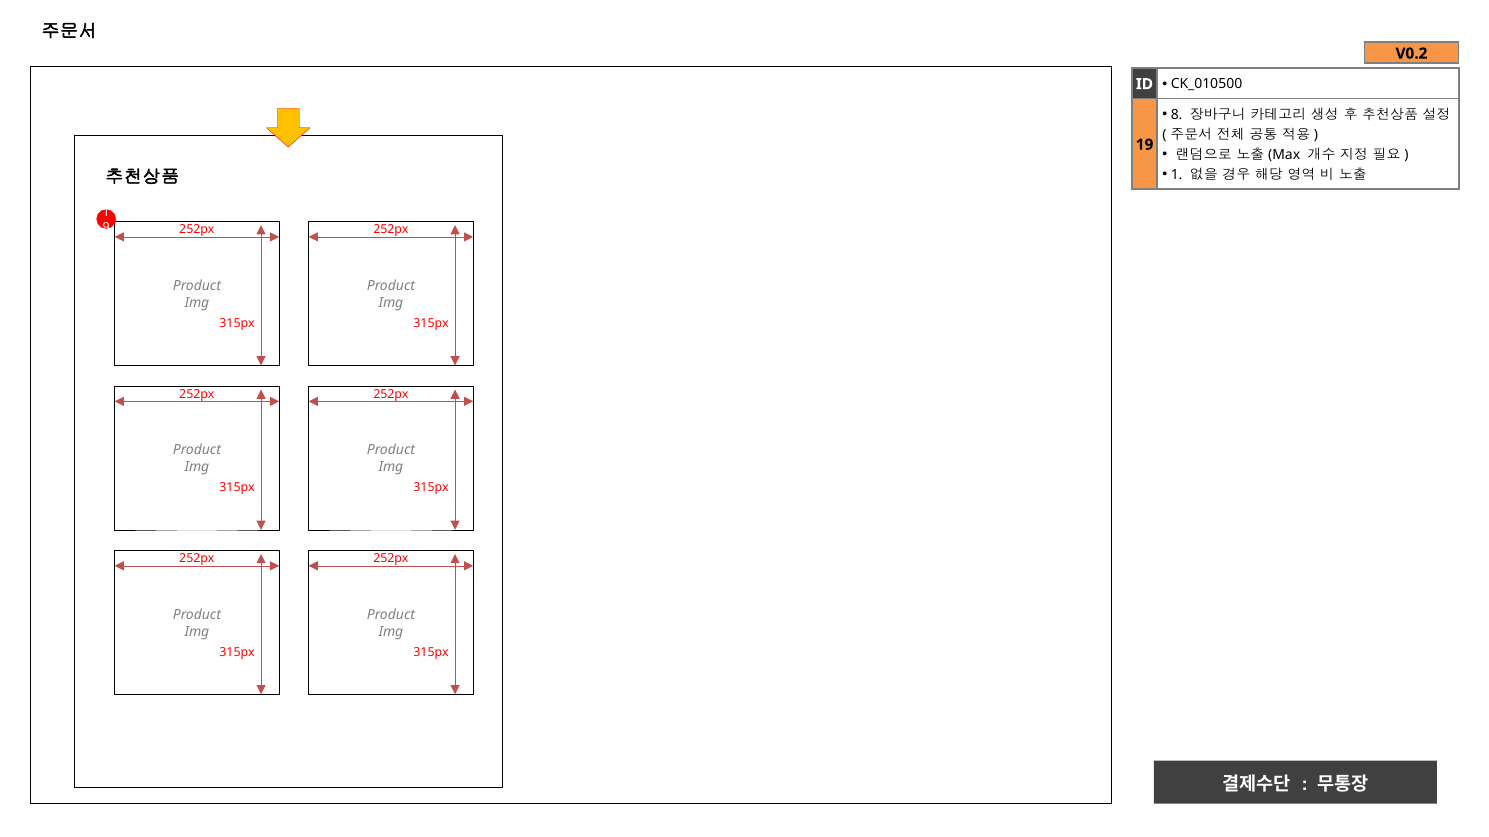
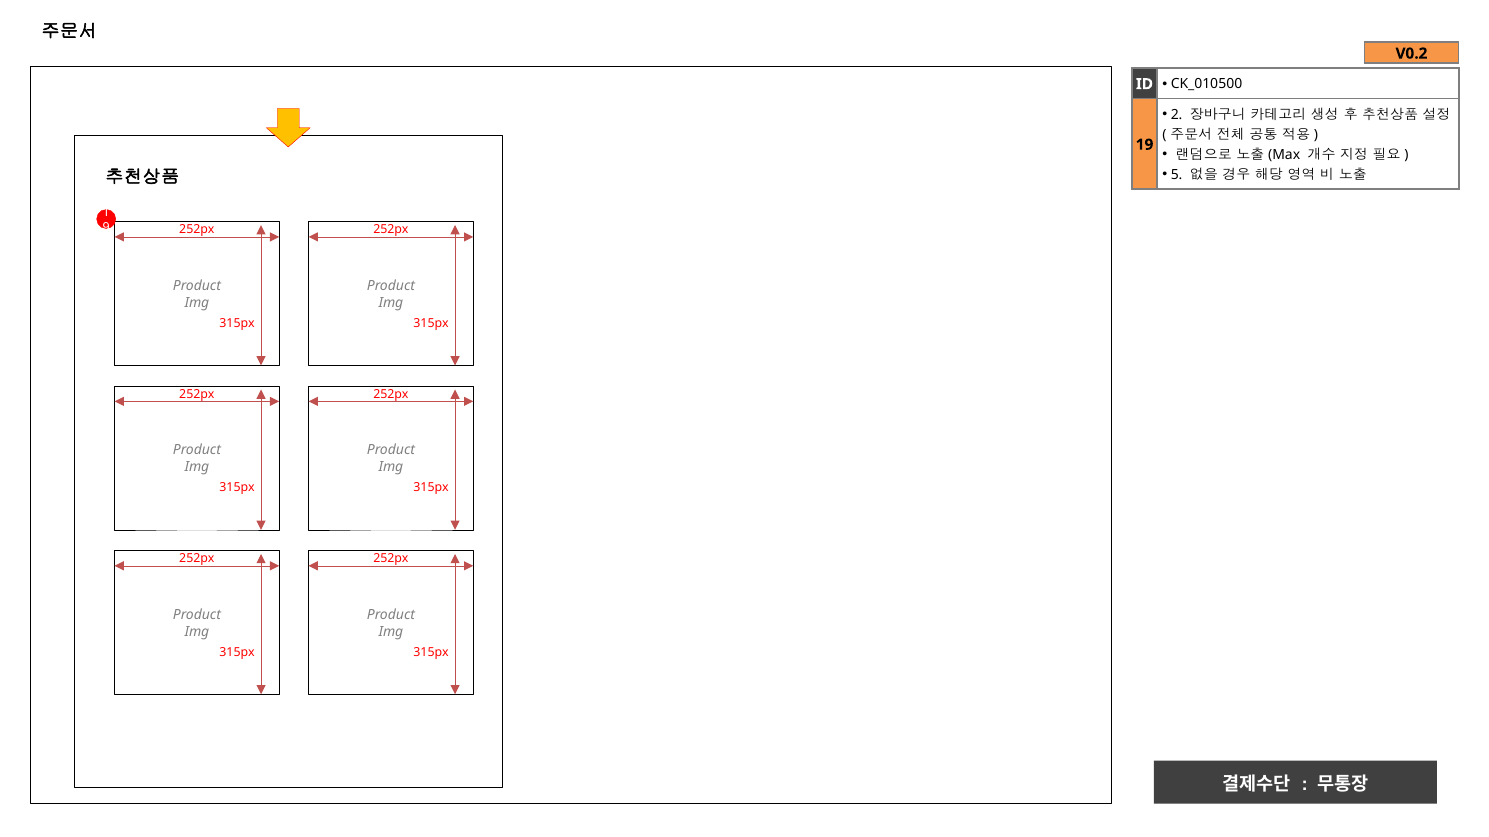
8: 8 -> 2
1 at (1177, 175): 1 -> 5
